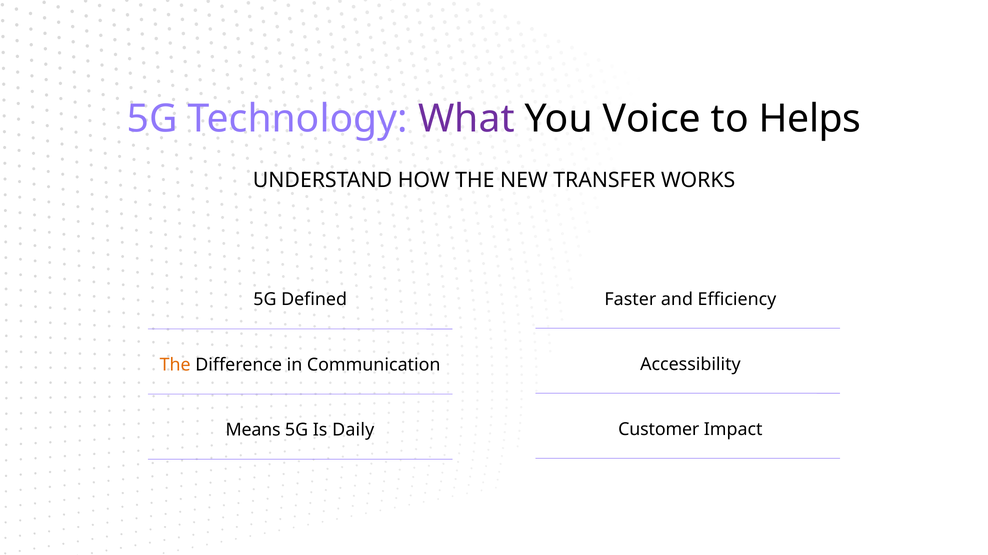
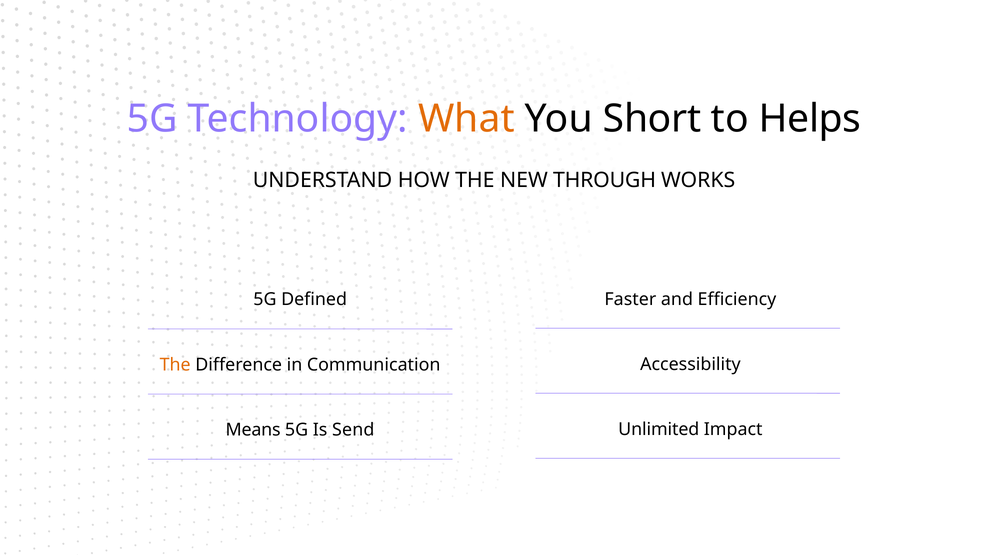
What colour: purple -> orange
Voice: Voice -> Short
TRANSFER: TRANSFER -> THROUGH
Customer: Customer -> Unlimited
Daily: Daily -> Send
